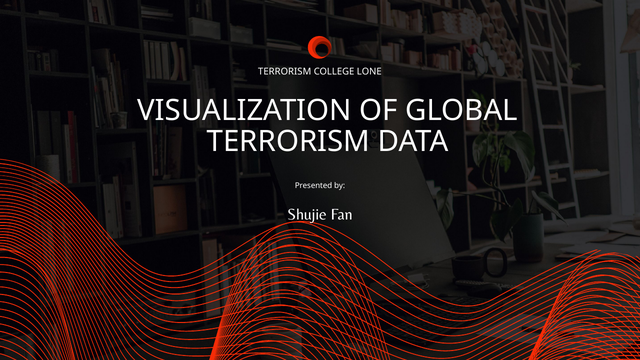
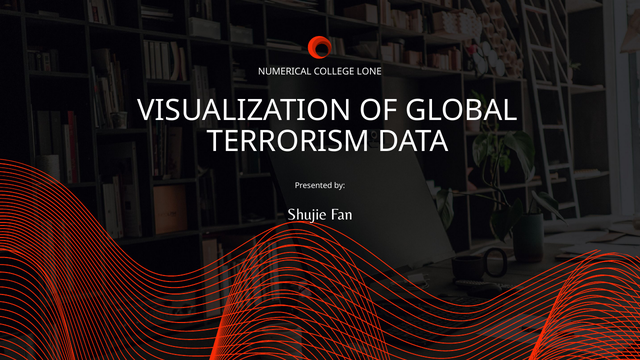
TERRORISM at (285, 71): TERRORISM -> NUMERICAL
